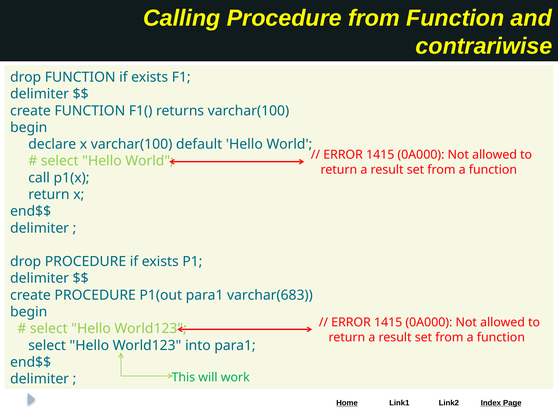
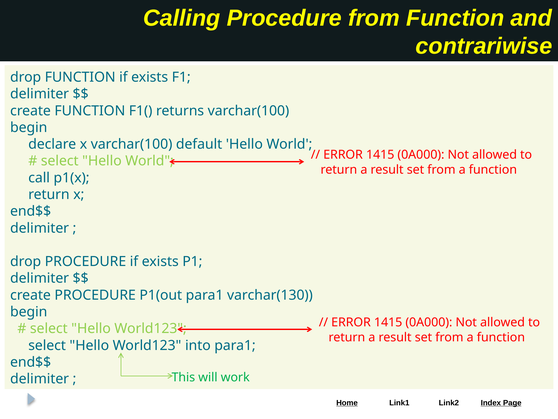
varchar(683: varchar(683 -> varchar(130
